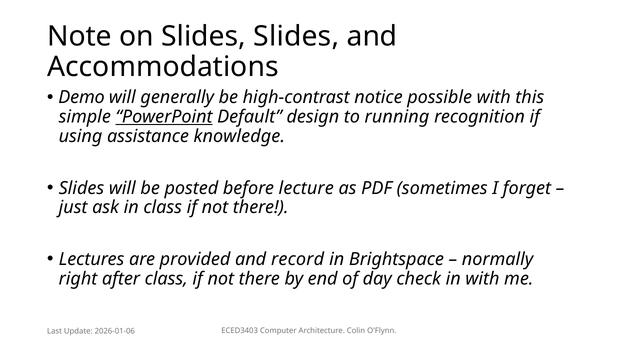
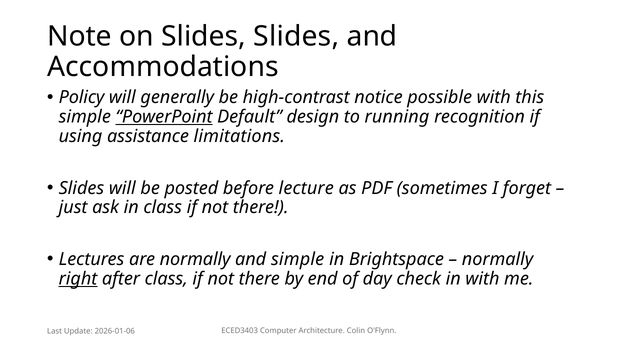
Demo: Demo -> Policy
knowledge: knowledge -> limitations
are provided: provided -> normally
and record: record -> simple
right underline: none -> present
